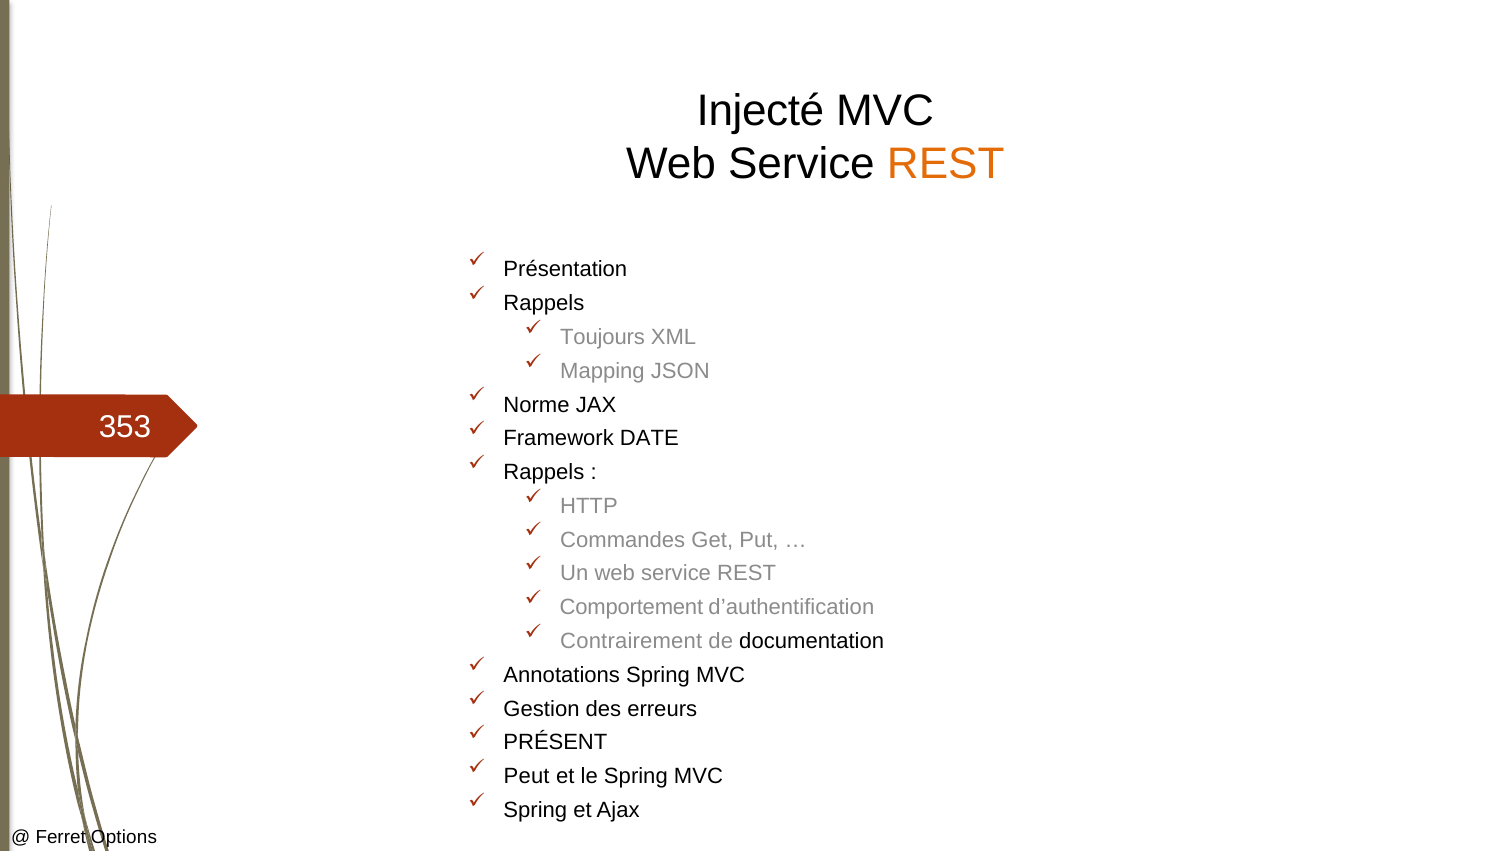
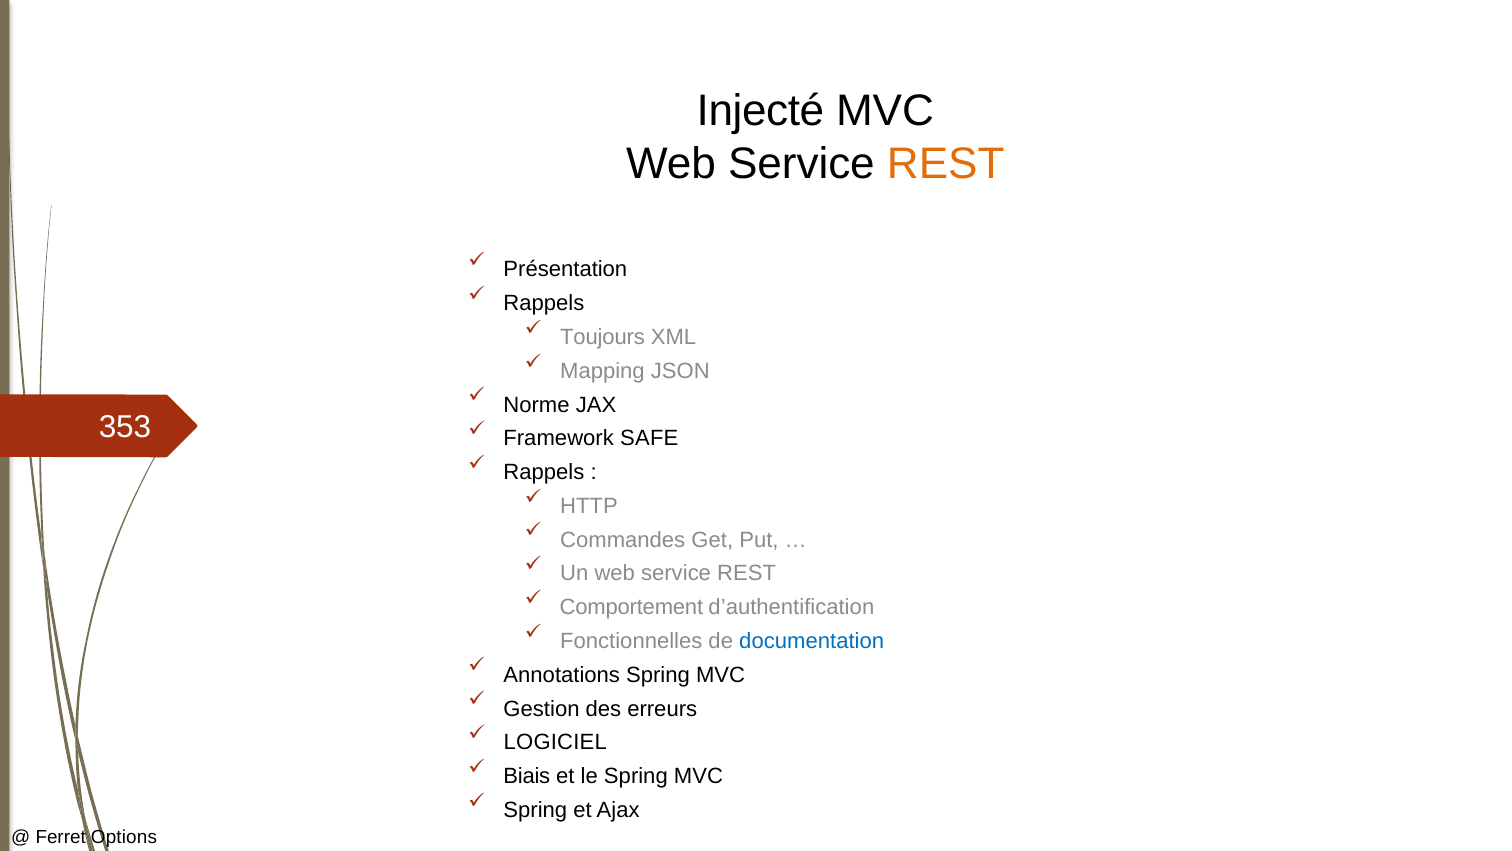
DATE: DATE -> SAFE
Contrairement: Contrairement -> Fonctionnelles
documentation colour: black -> blue
PRÉSENT: PRÉSENT -> LOGICIEL
Peut: Peut -> Biais
